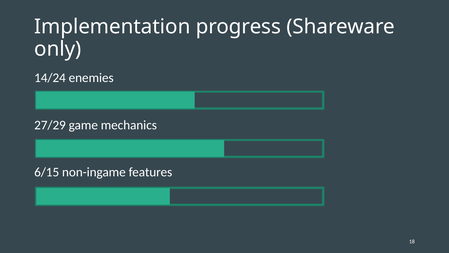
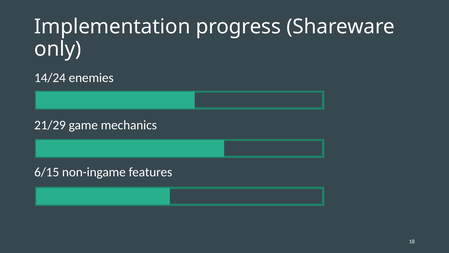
27/29: 27/29 -> 21/29
